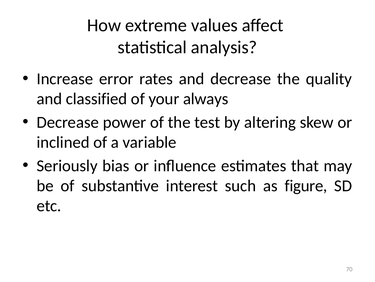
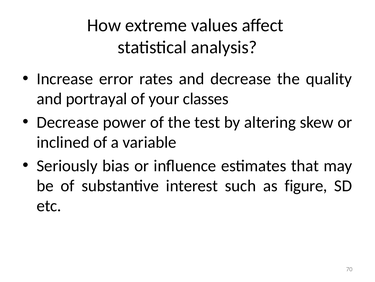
classified: classified -> portrayal
always: always -> classes
